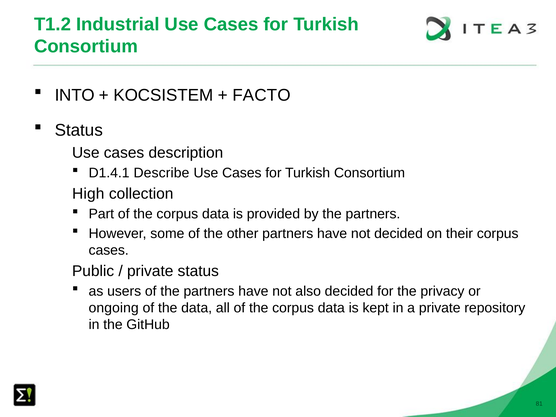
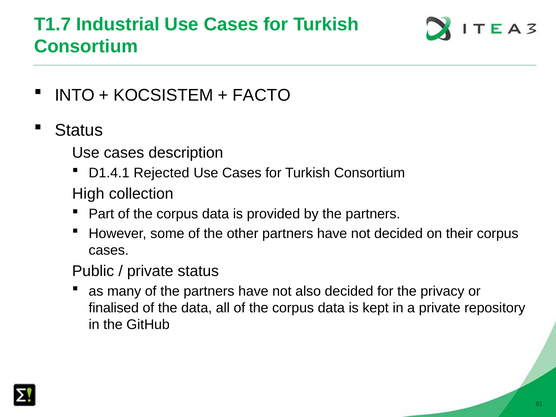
T1.2: T1.2 -> T1.7
Describe: Describe -> Rejected
users: users -> many
ongoing: ongoing -> finalised
